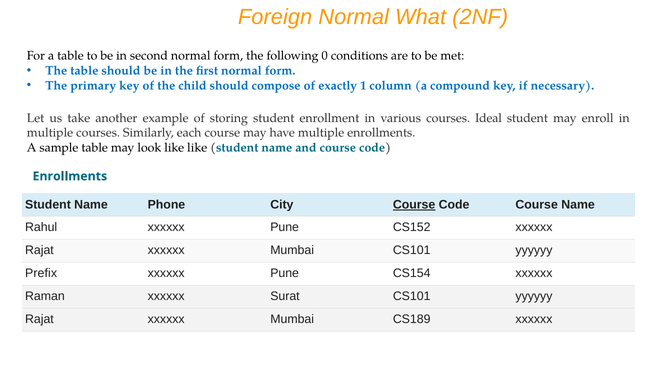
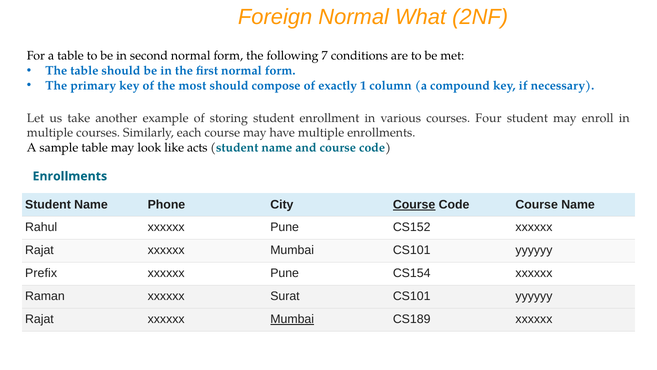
0: 0 -> 7
child: child -> most
Ideal: Ideal -> Four
like like: like -> acts
Mumbai at (292, 319) underline: none -> present
